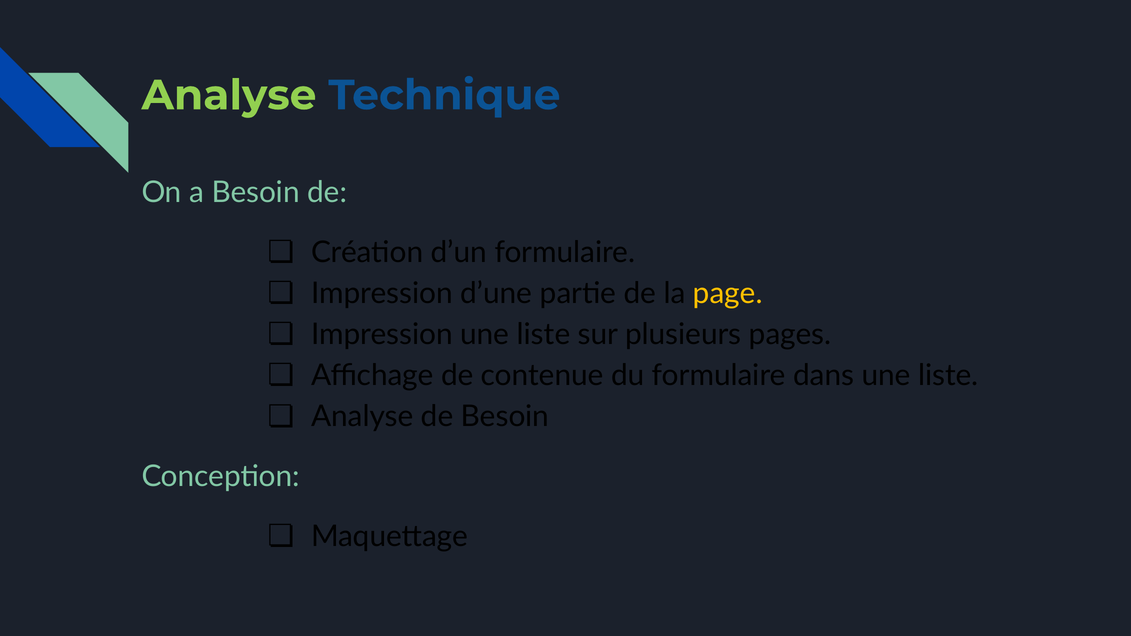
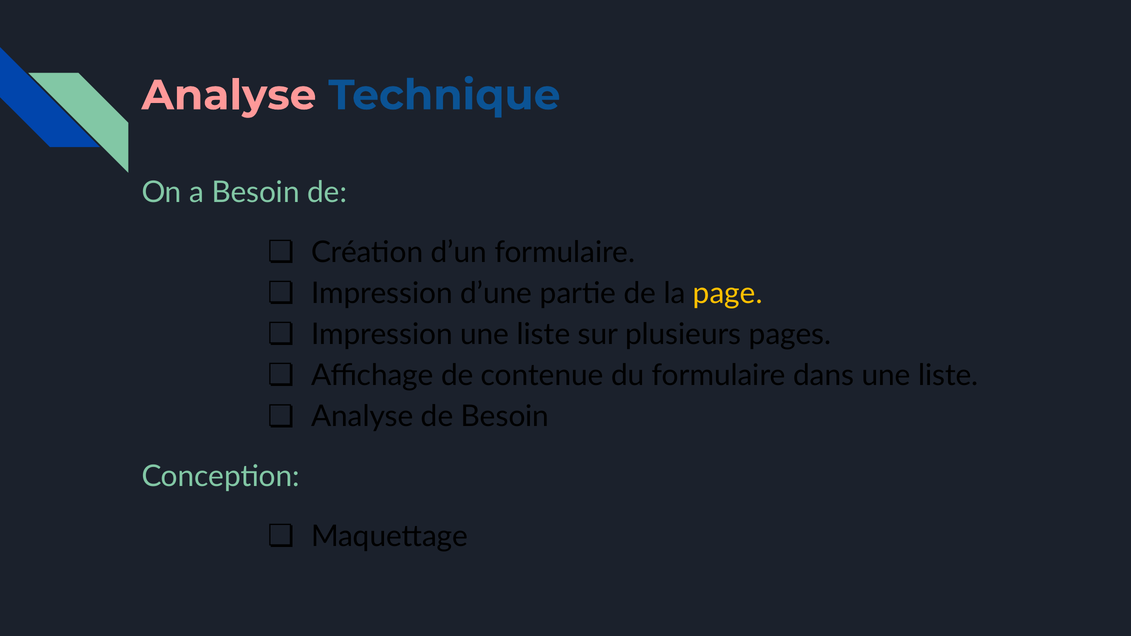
Analyse at (229, 95) colour: light green -> pink
